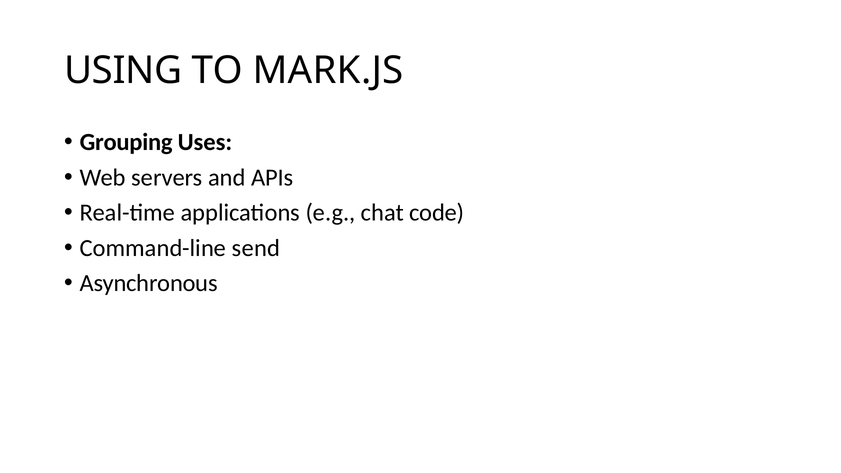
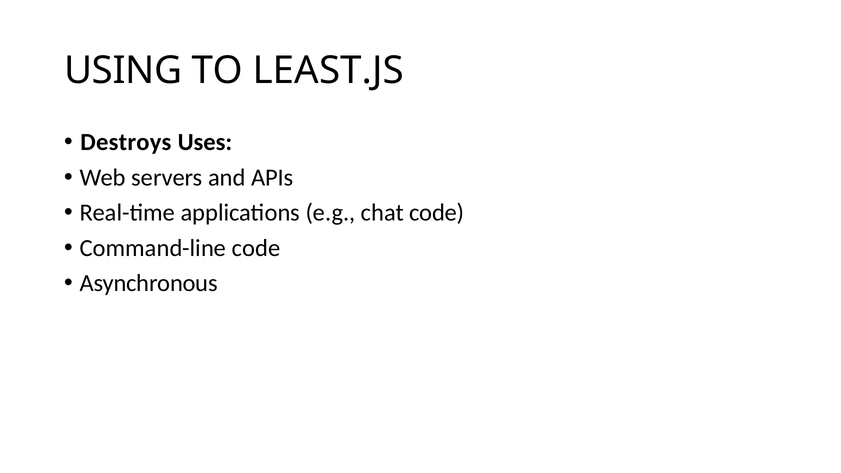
MARK.JS: MARK.JS -> LEAST.JS
Grouping: Grouping -> Destroys
Command-line send: send -> code
